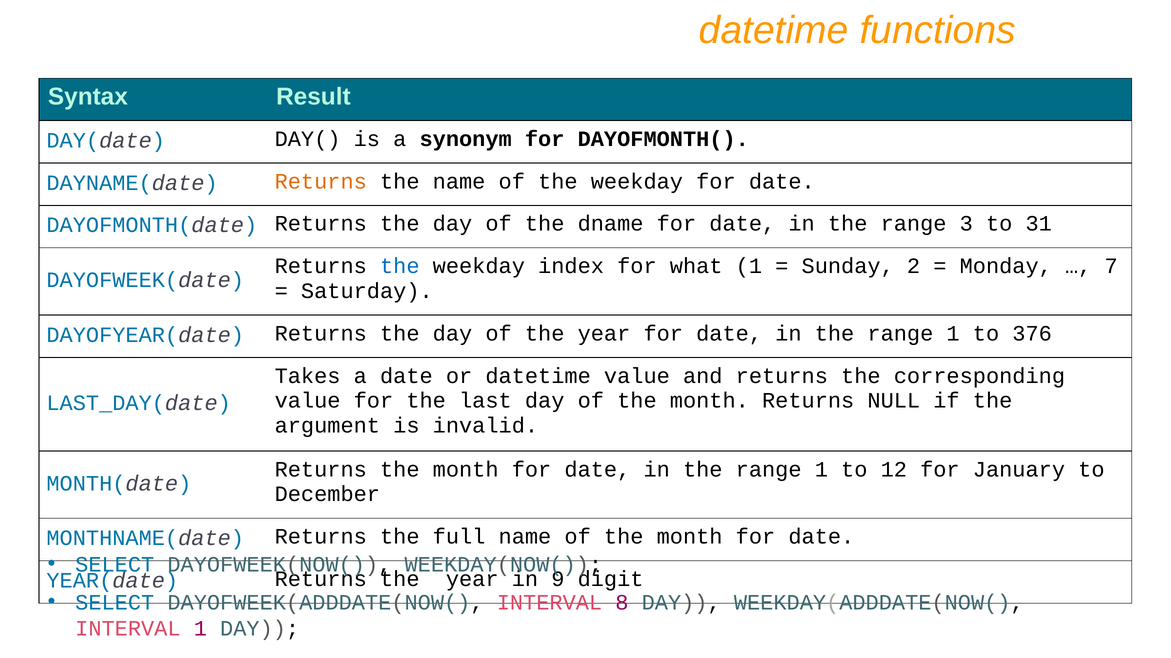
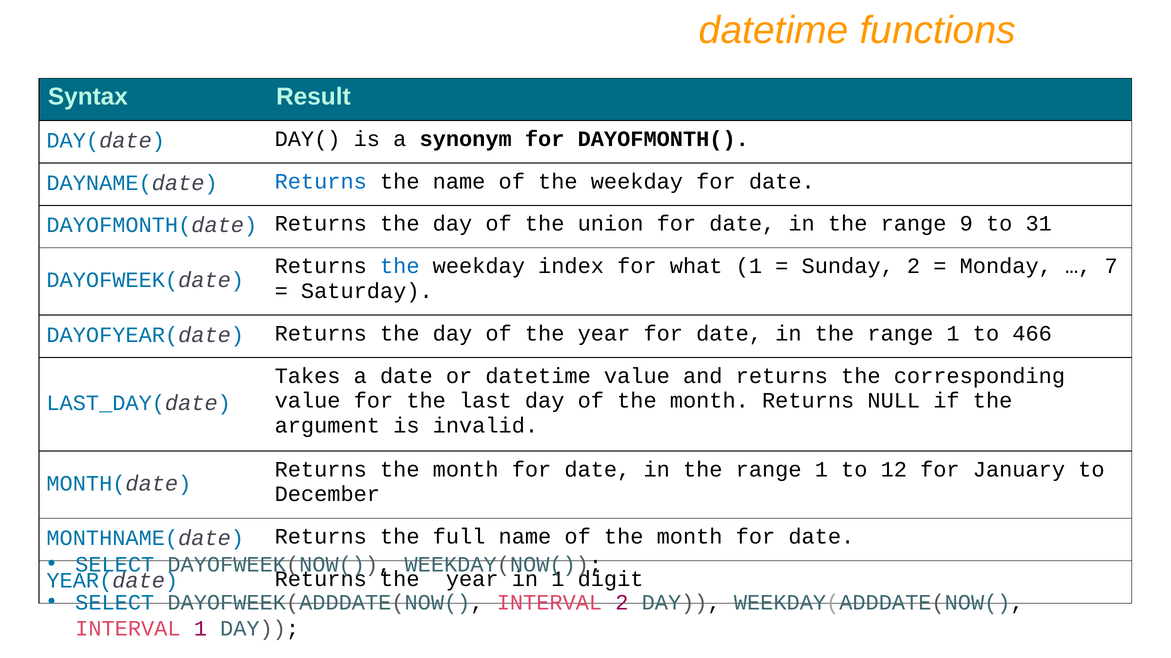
Returns at (321, 182) colour: orange -> blue
dname: dname -> union
3: 3 -> 9
376: 376 -> 466
in 9: 9 -> 1
INTERVAL 8: 8 -> 2
